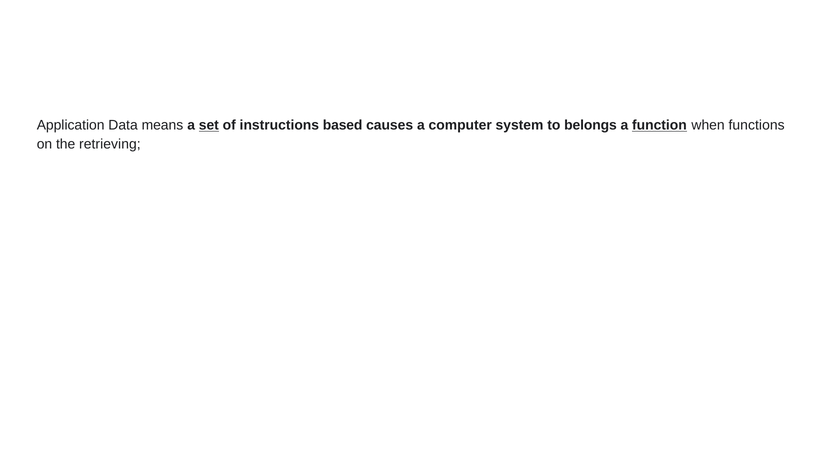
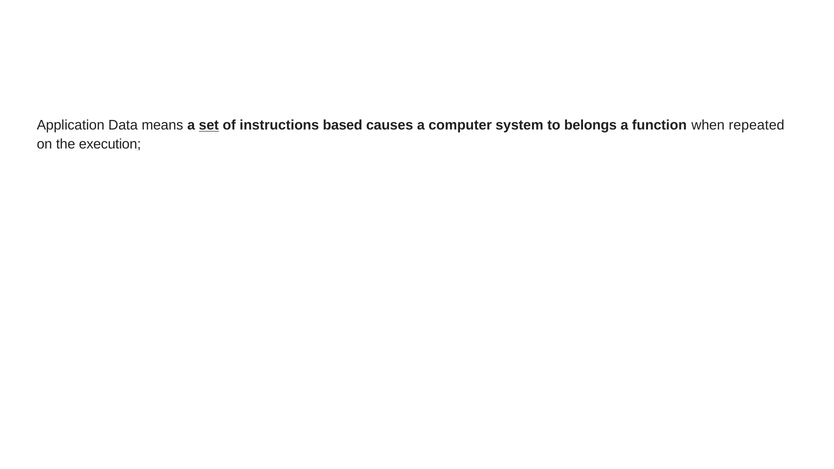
function underline: present -> none
functions: functions -> repeated
retrieving: retrieving -> execution
